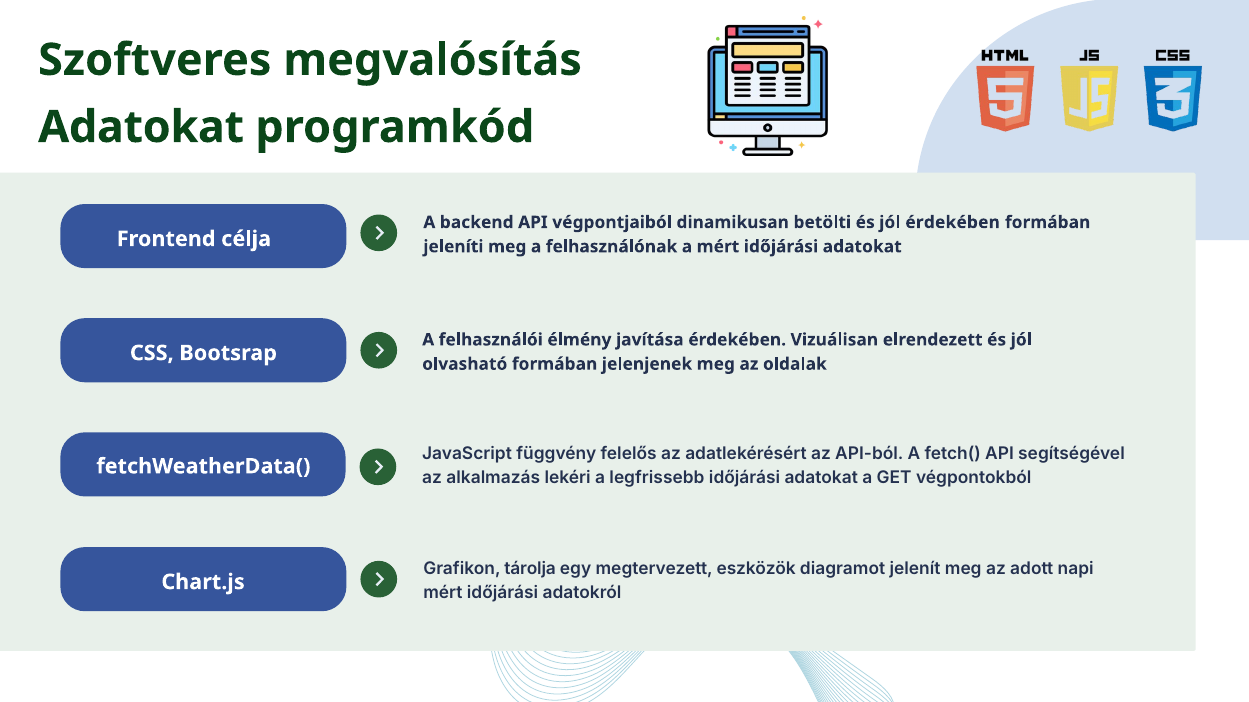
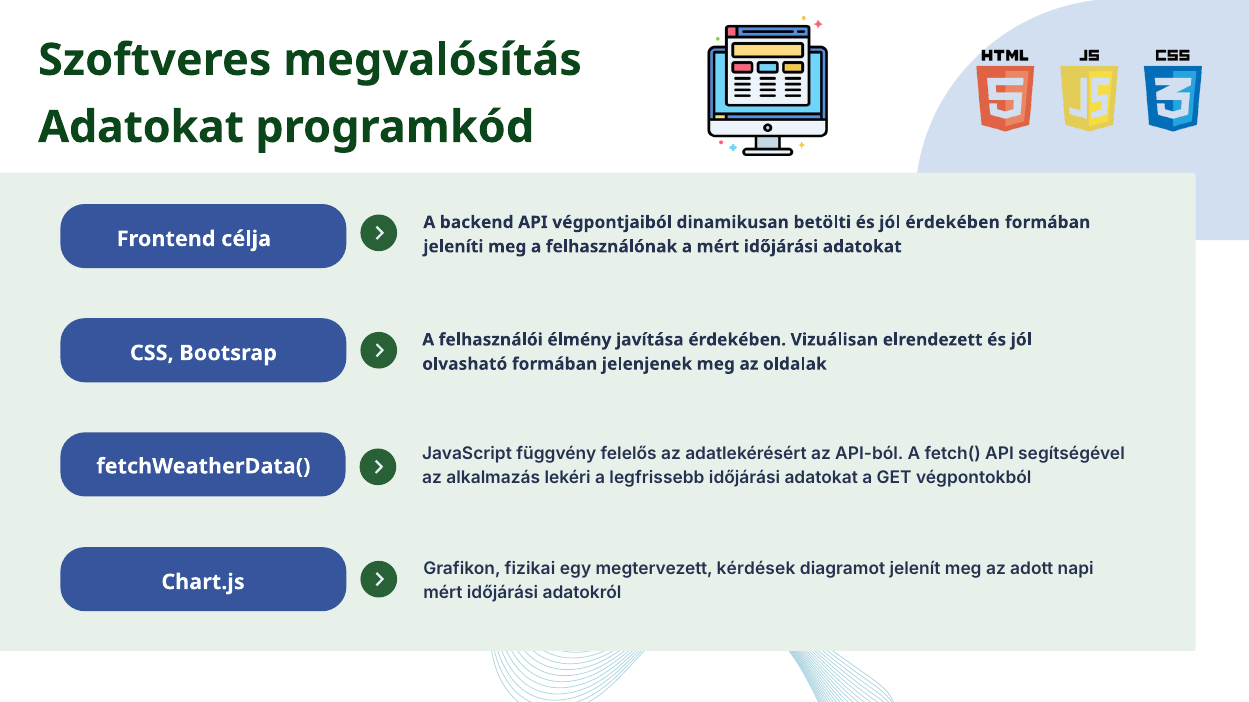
tárolja: tárolja -> fizikai
eszközök: eszközök -> kérdések
